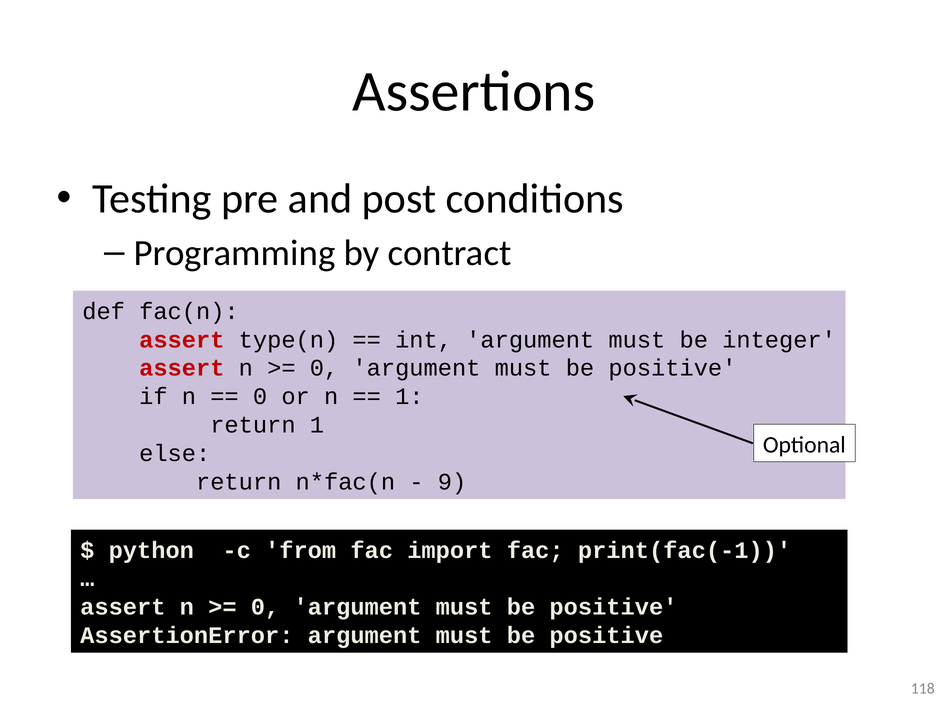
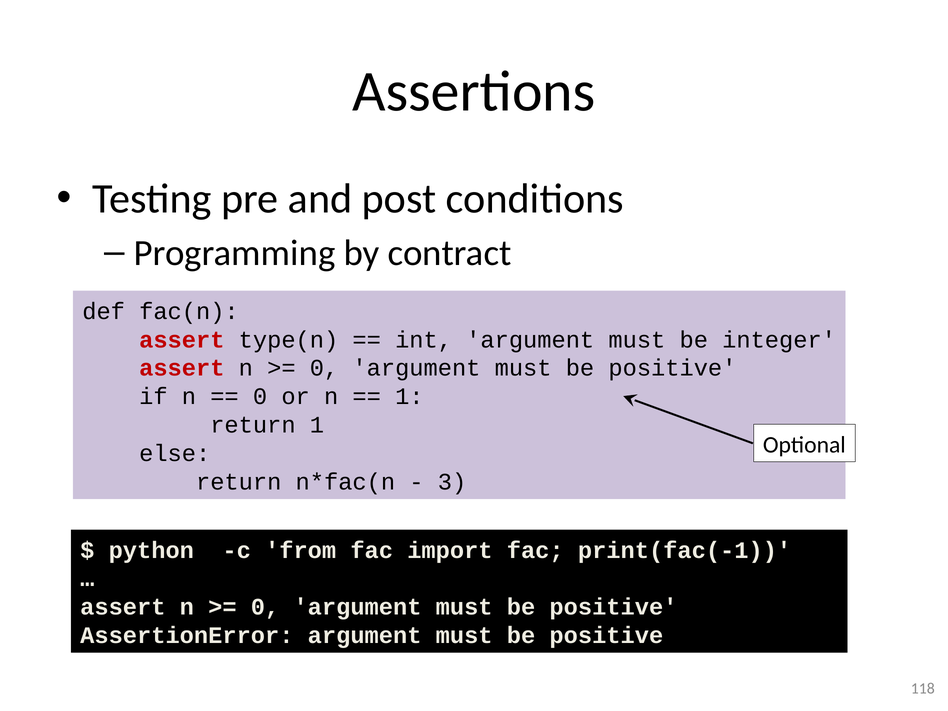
9: 9 -> 3
